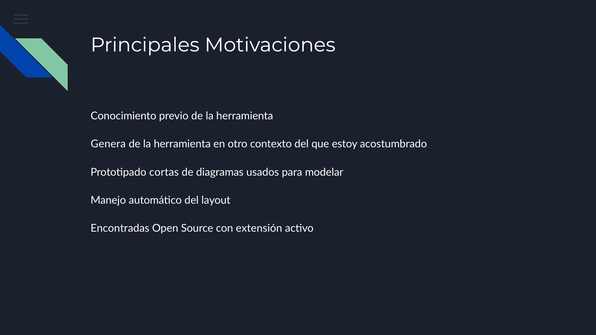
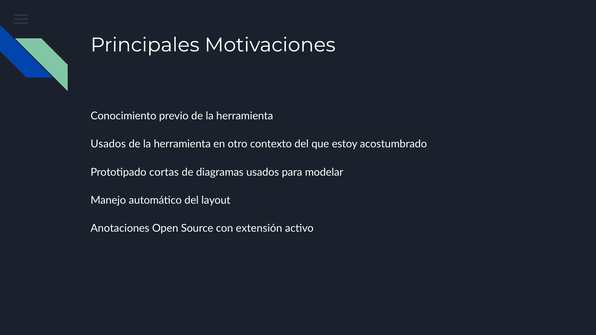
Genera at (108, 144): Genera -> Usados
Encontradas: Encontradas -> Anotaciones
